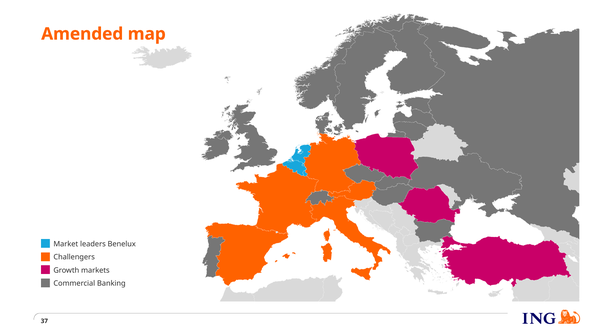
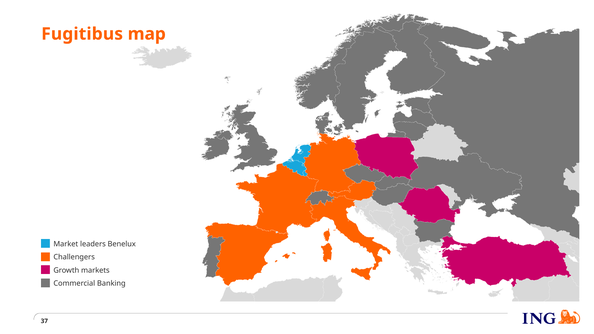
Amended: Amended -> Fugitibus
